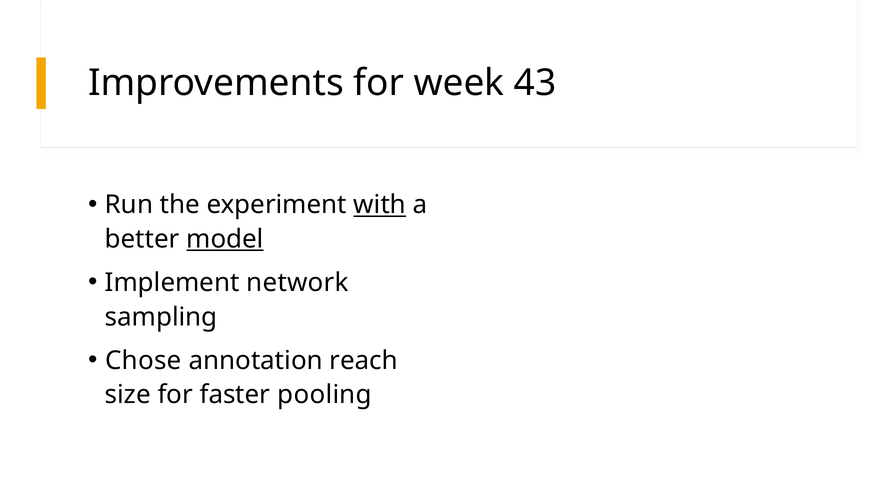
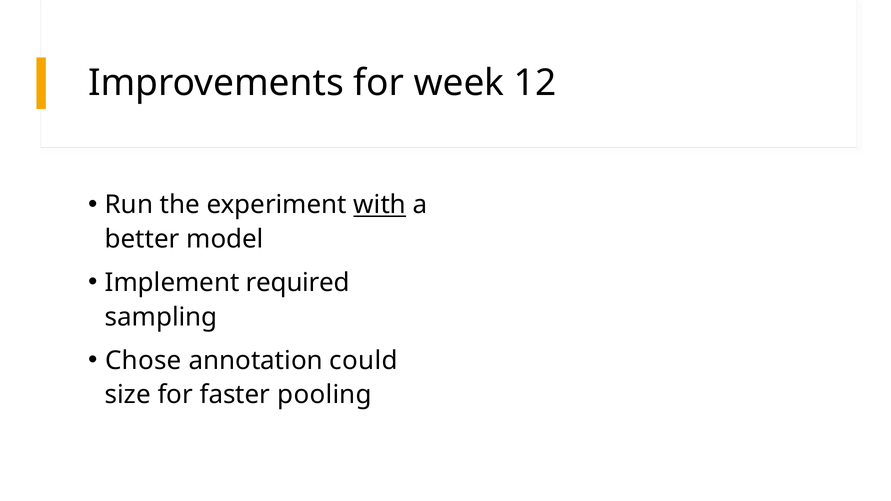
43: 43 -> 12
model underline: present -> none
network: network -> required
reach: reach -> could
